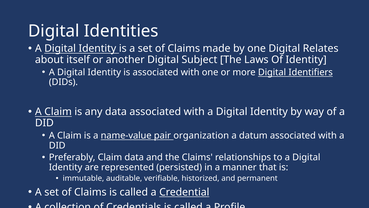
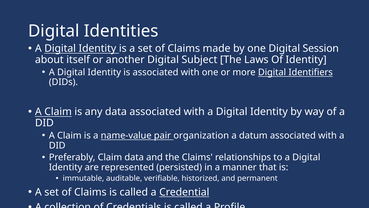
Relates: Relates -> Session
